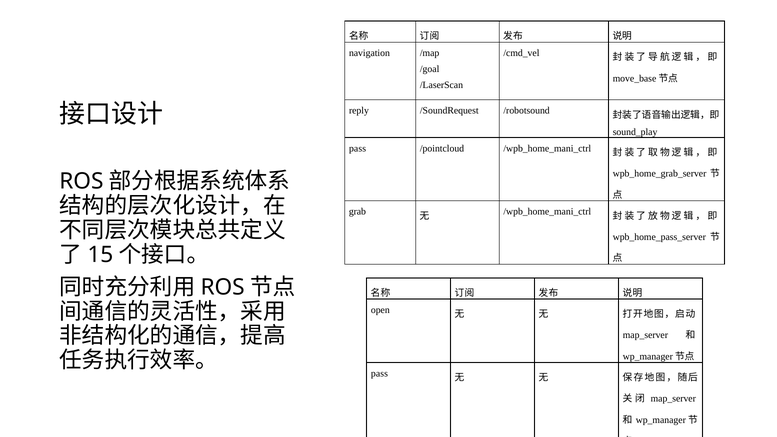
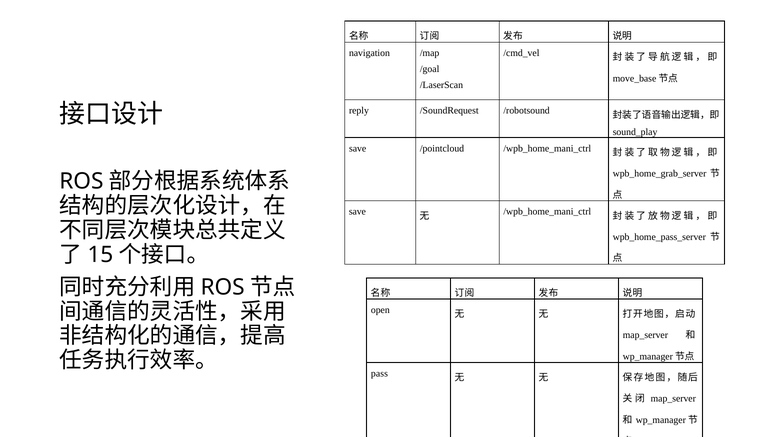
pass at (358, 148): pass -> save
grab at (357, 212): grab -> save
